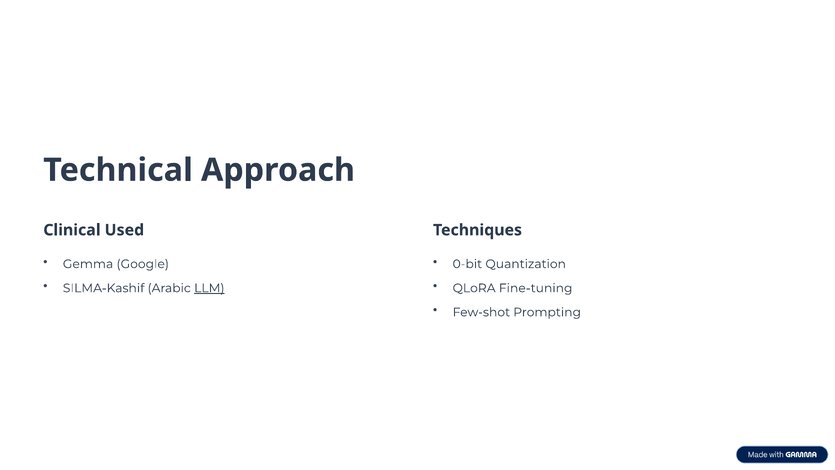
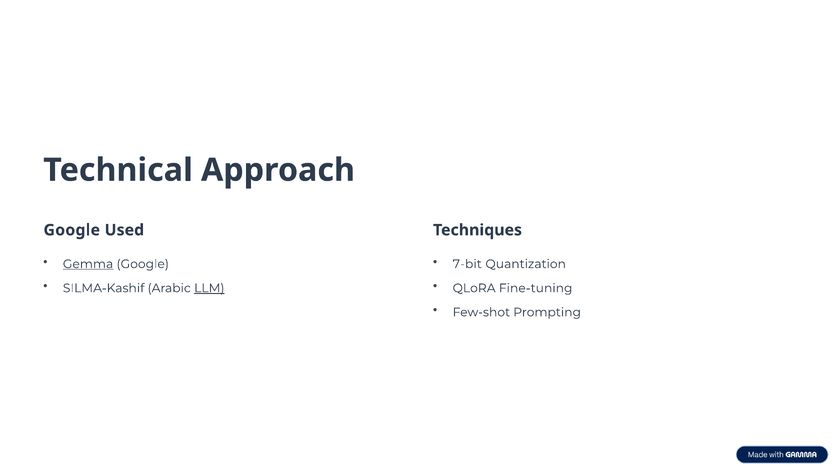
Clinical at (72, 230): Clinical -> Google
Gemma underline: none -> present
0-bit: 0-bit -> 7-bit
